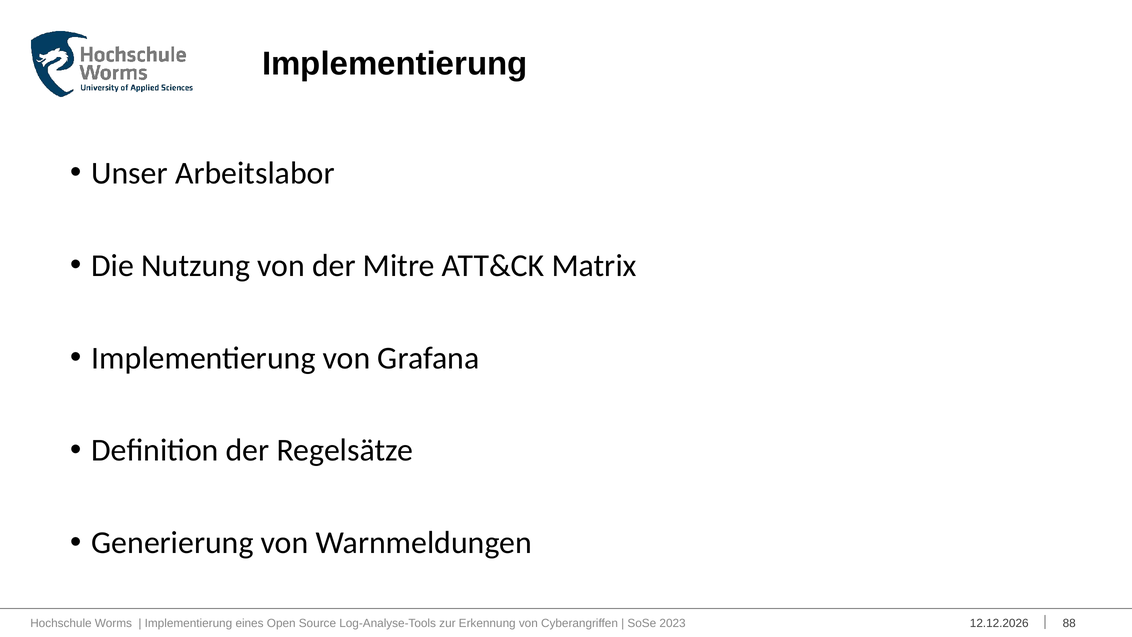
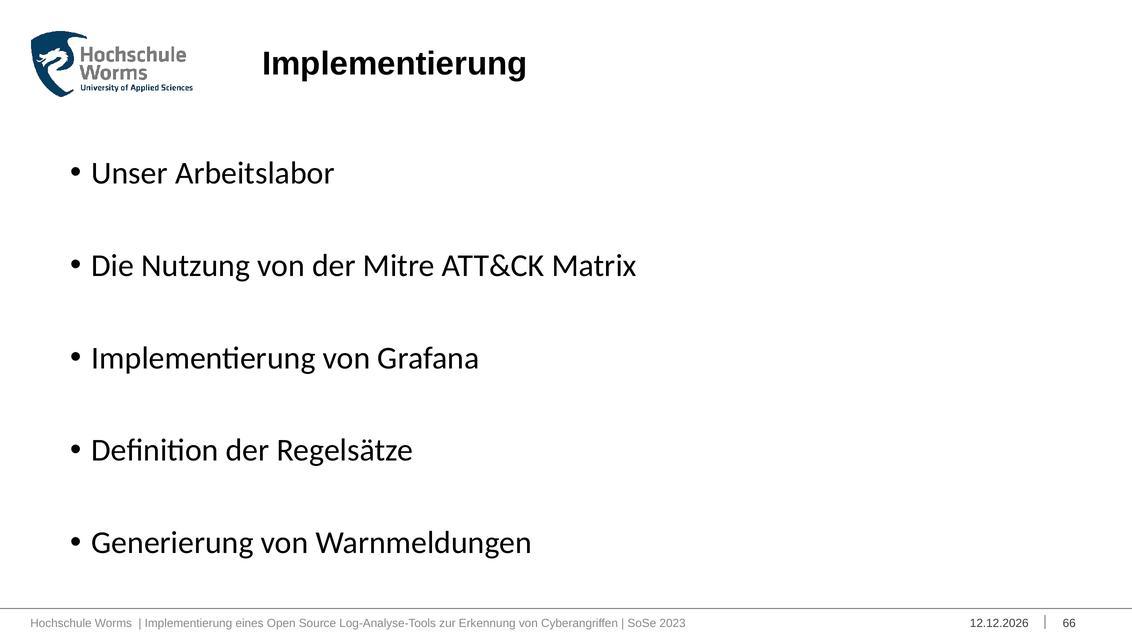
88: 88 -> 66
